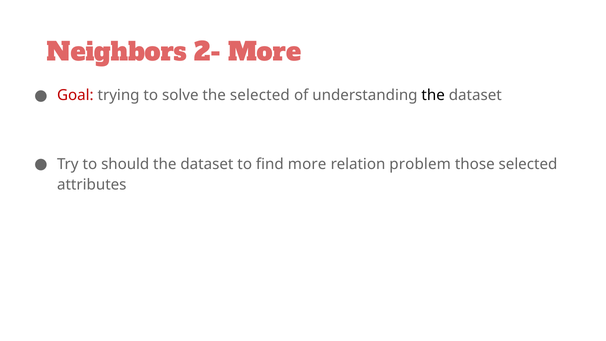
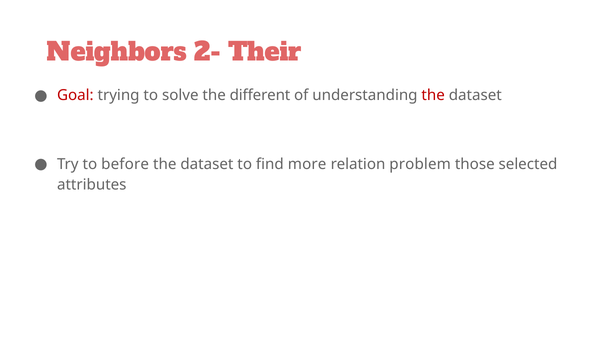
2- More: More -> Their
the selected: selected -> different
the at (433, 95) colour: black -> red
should: should -> before
